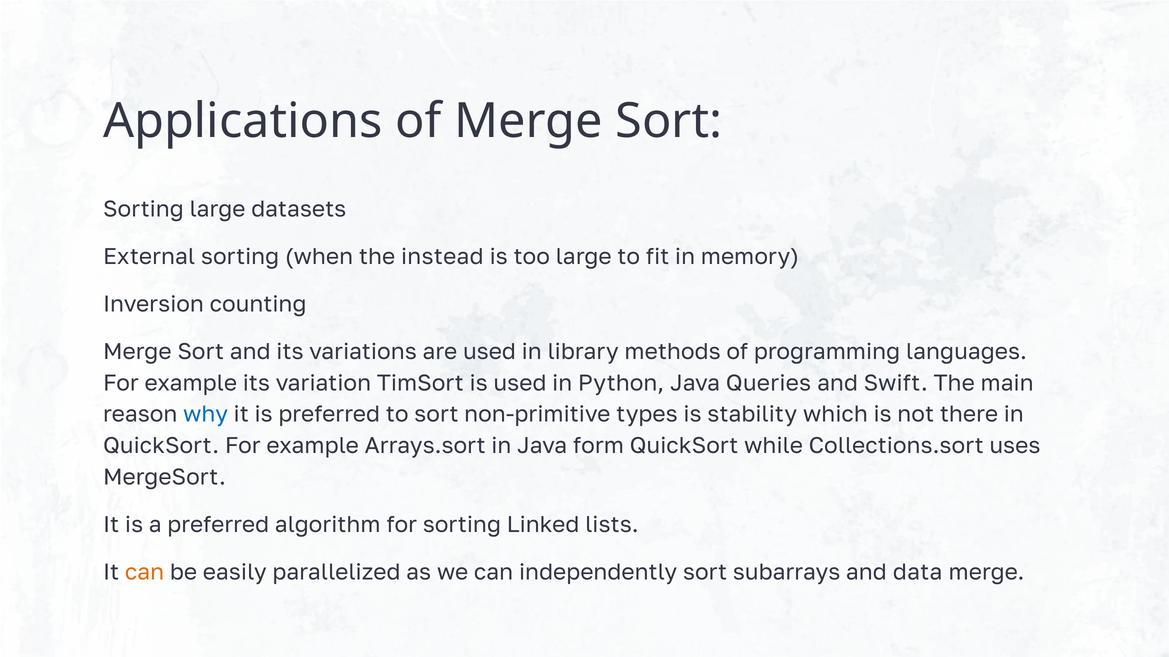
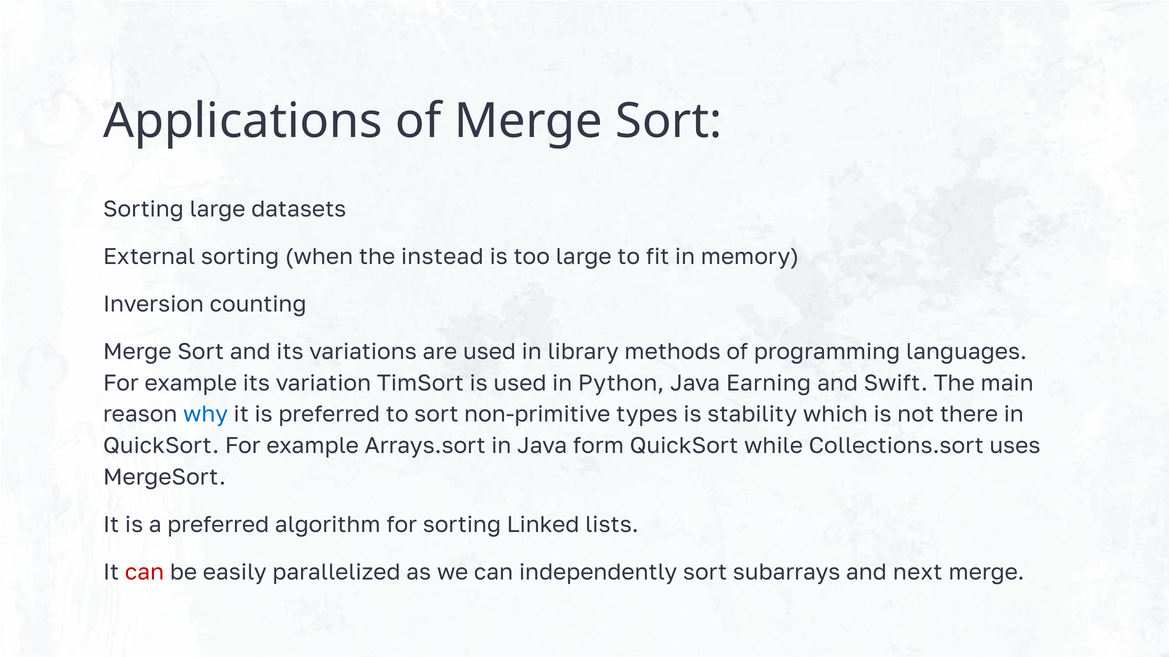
Queries: Queries -> Earning
can at (145, 573) colour: orange -> red
data: data -> next
